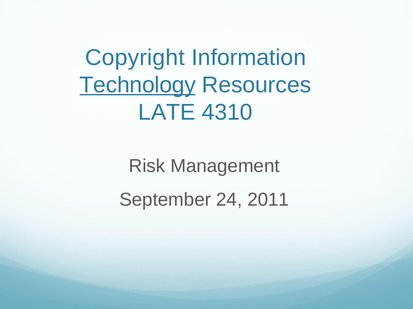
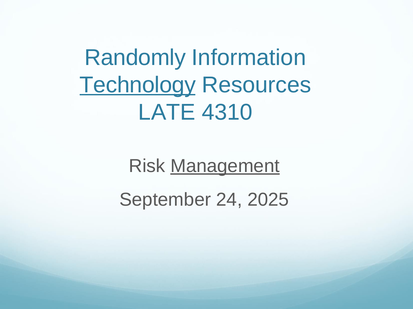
Copyright: Copyright -> Randomly
Management underline: none -> present
2011: 2011 -> 2025
